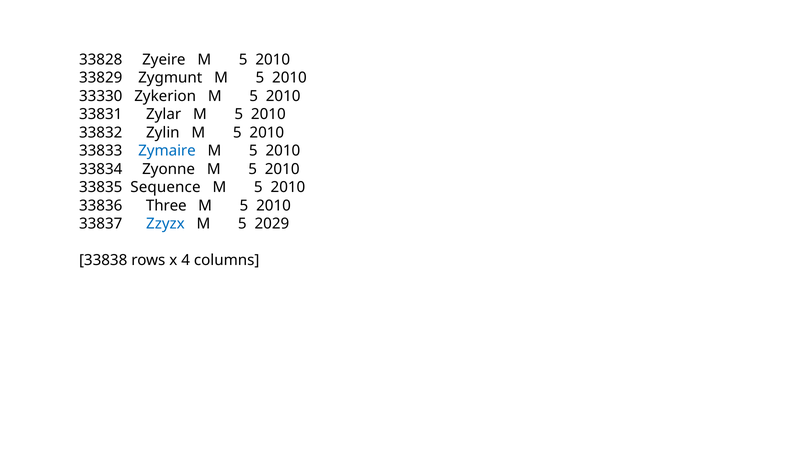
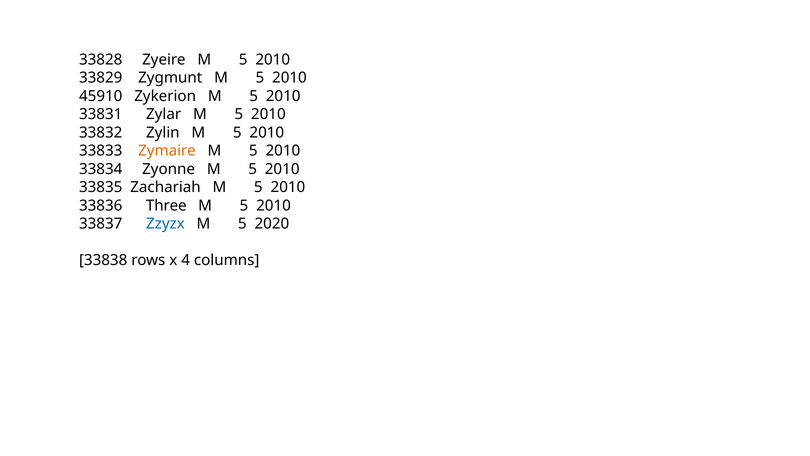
33330: 33330 -> 45910
Zymaire colour: blue -> orange
Sequence: Sequence -> Zachariah
2029: 2029 -> 2020
